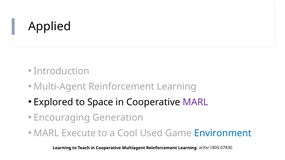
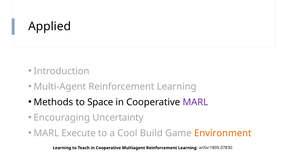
Explored: Explored -> Methods
Generation: Generation -> Uncertainty
Used: Used -> Build
Environment colour: blue -> orange
